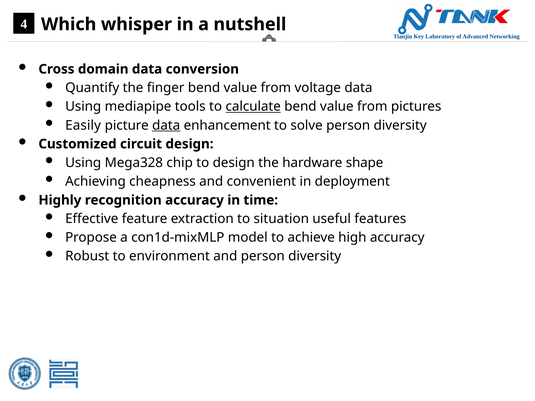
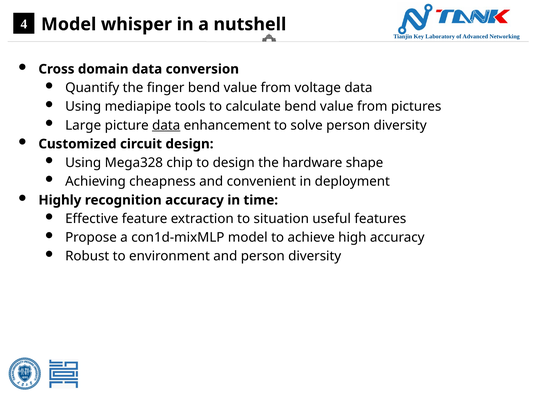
4 Which: Which -> Model
calculate underline: present -> none
Easily: Easily -> Large
